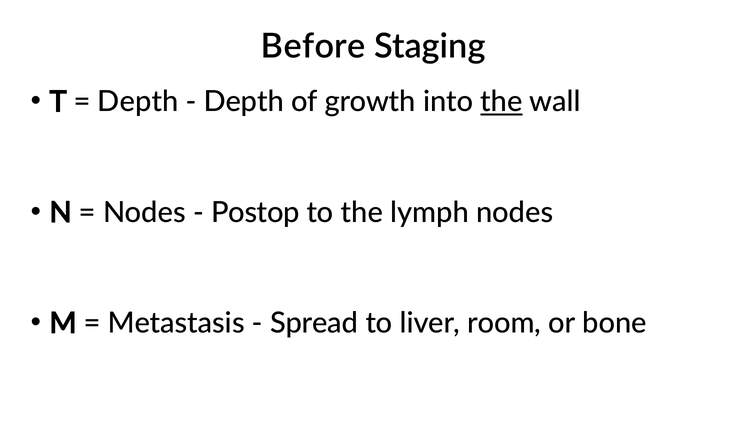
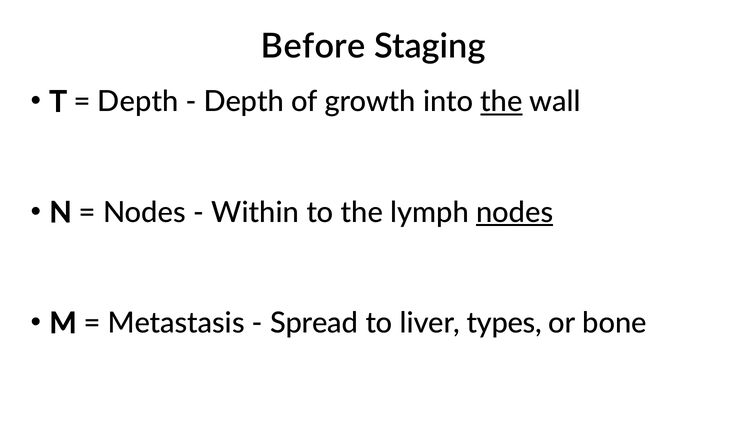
Postop: Postop -> Within
nodes at (515, 212) underline: none -> present
room: room -> types
